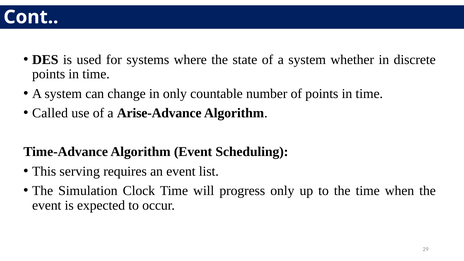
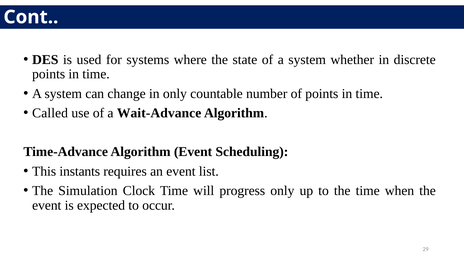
Arise-Advance: Arise-Advance -> Wait-Advance
serving: serving -> instants
